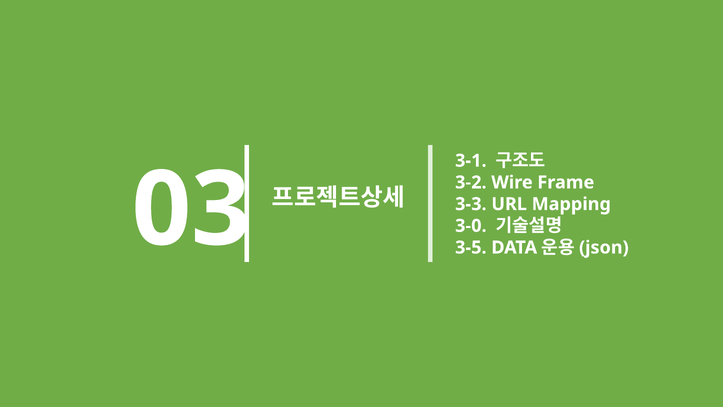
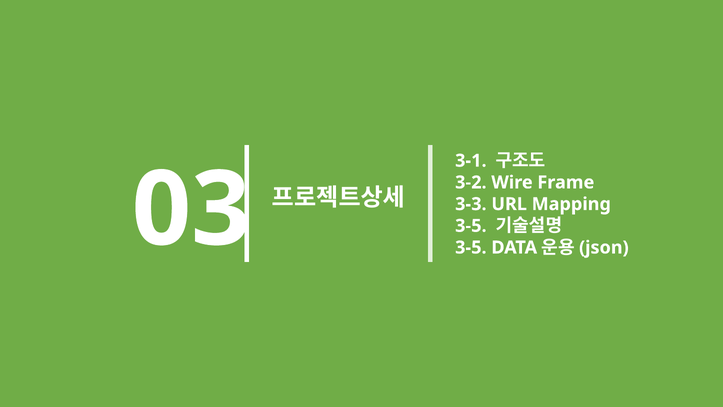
3-0 at (471, 226): 3-0 -> 3-5
